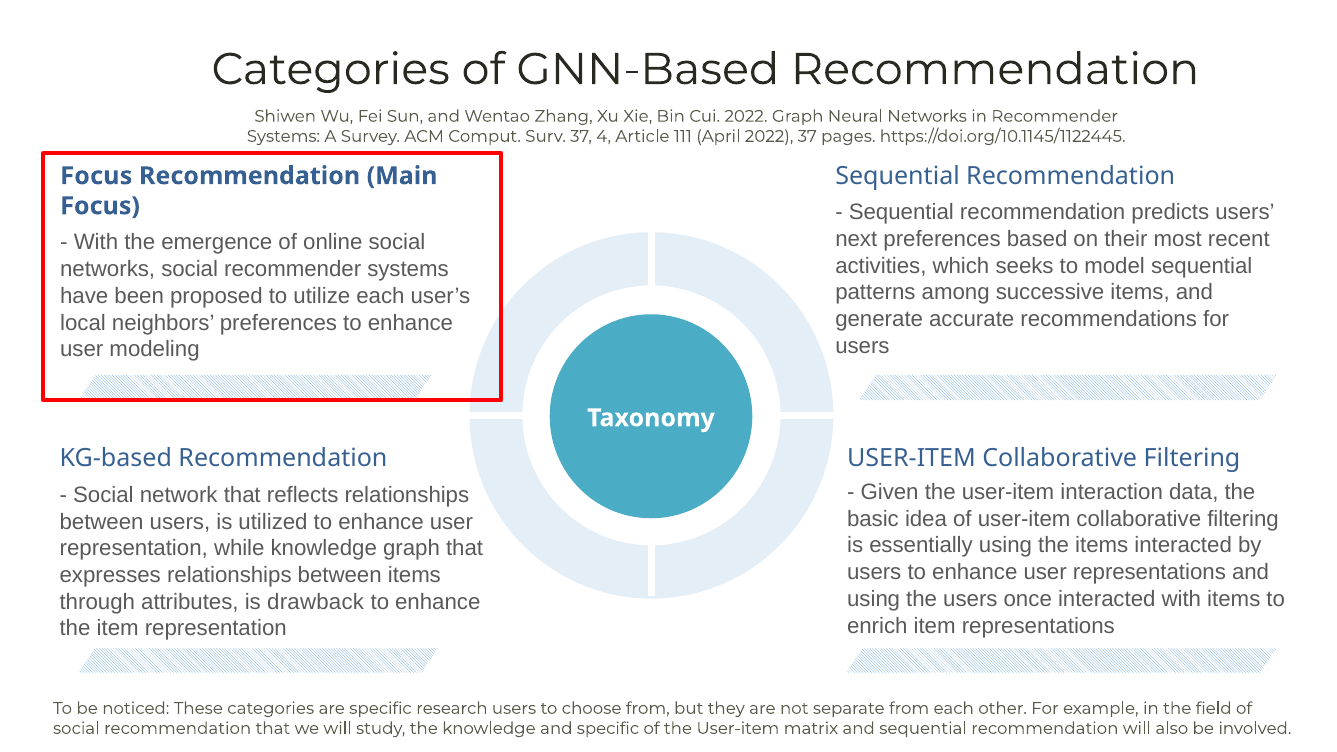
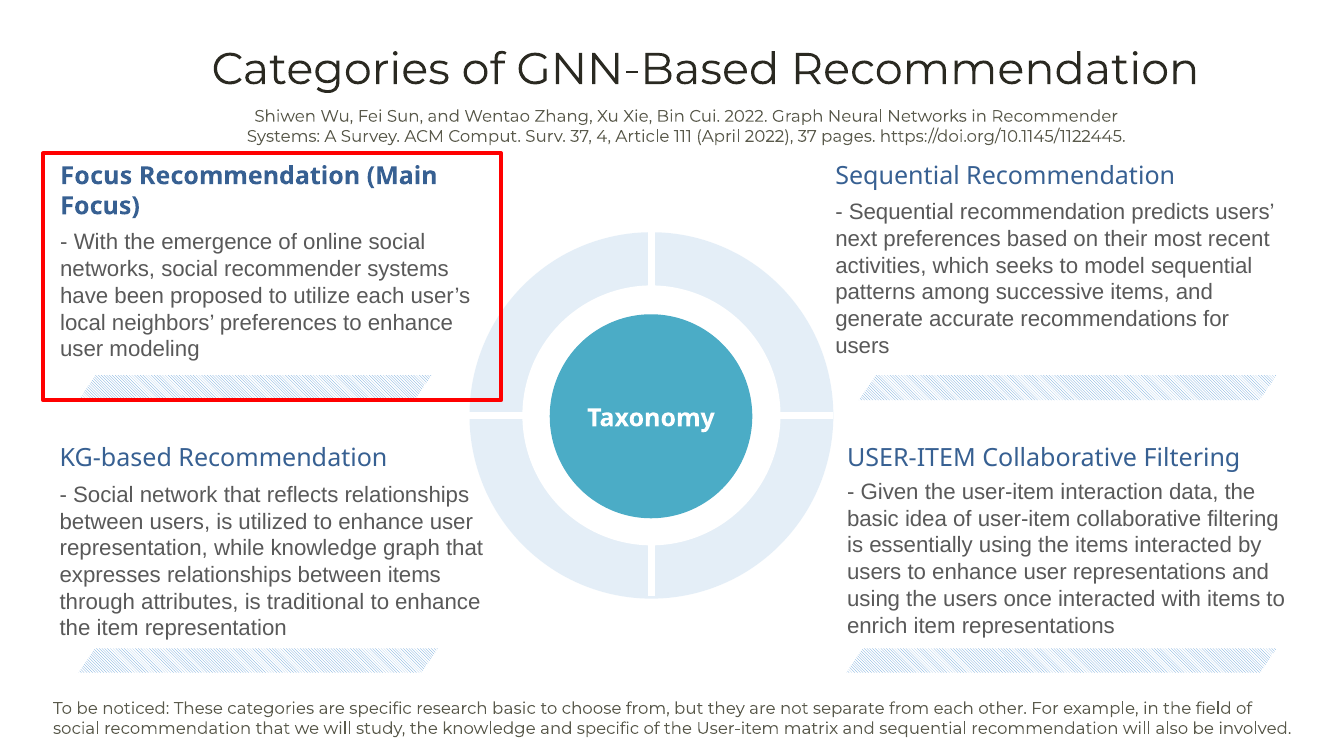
drawback: drawback -> traditional
research users: users -> basic
